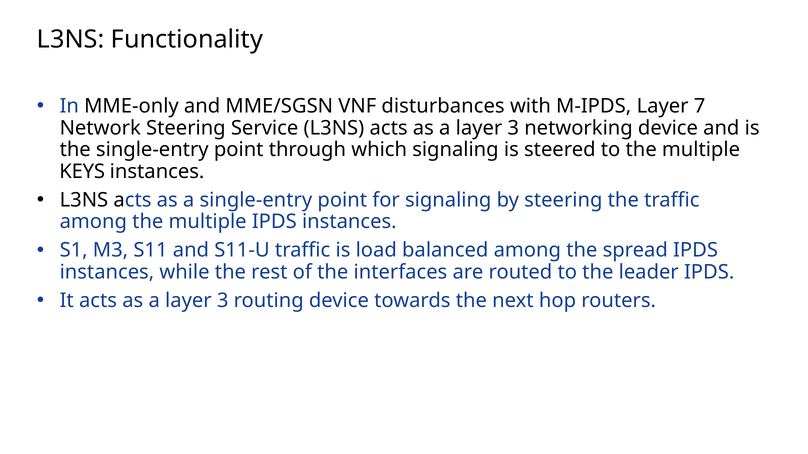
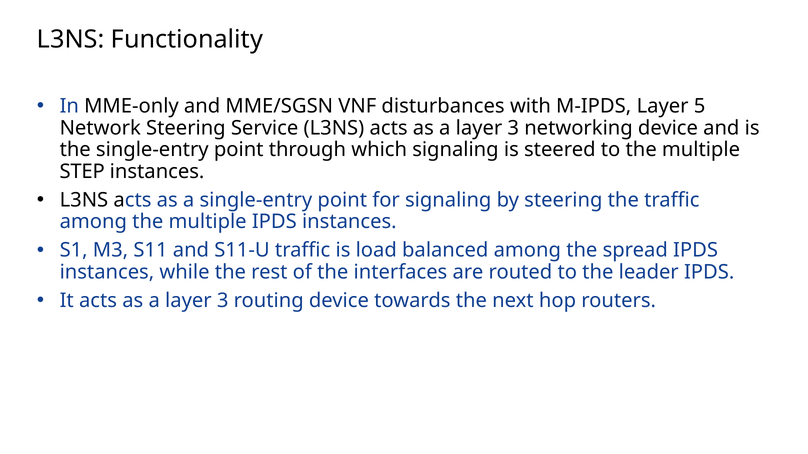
7: 7 -> 5
KEYS: KEYS -> STEP
